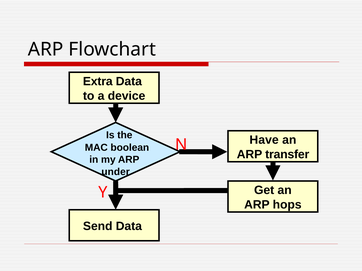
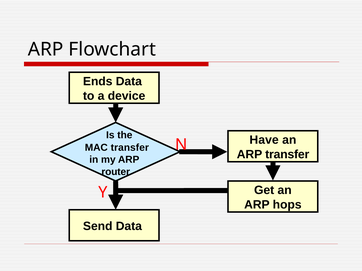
Extra: Extra -> Ends
MAC boolean: boolean -> transfer
under: under -> router
